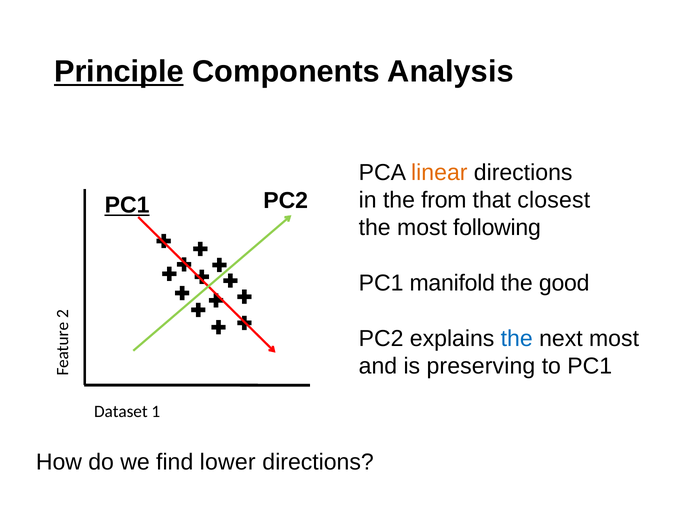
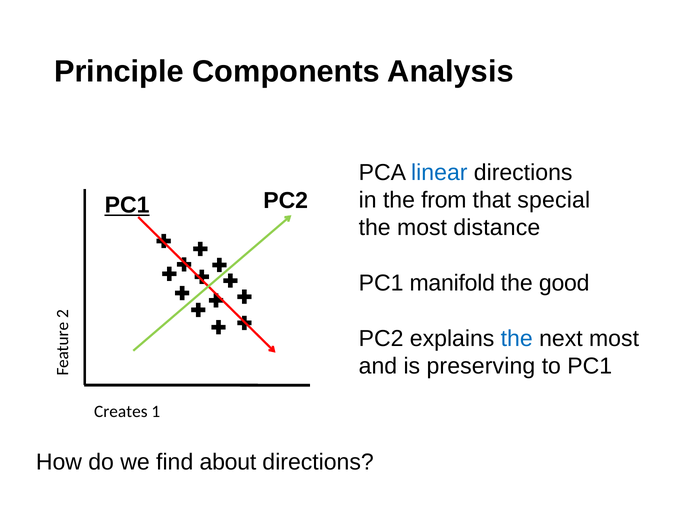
Principle underline: present -> none
linear colour: orange -> blue
closest: closest -> special
following: following -> distance
Dataset: Dataset -> Creates
lower: lower -> about
